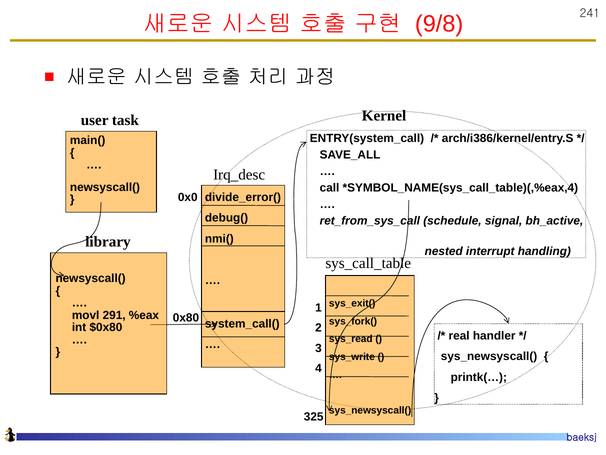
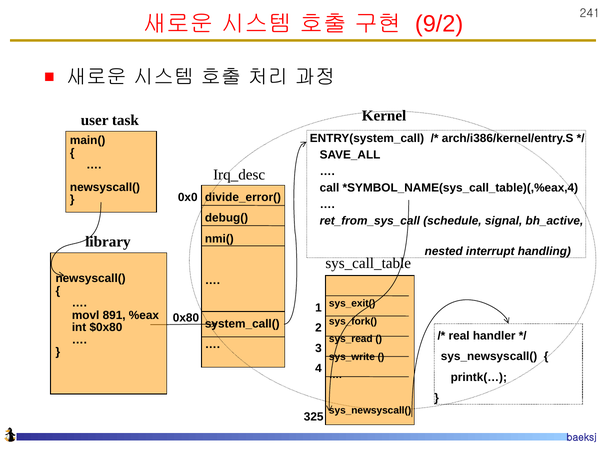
9/8: 9/8 -> 9/2
291: 291 -> 891
